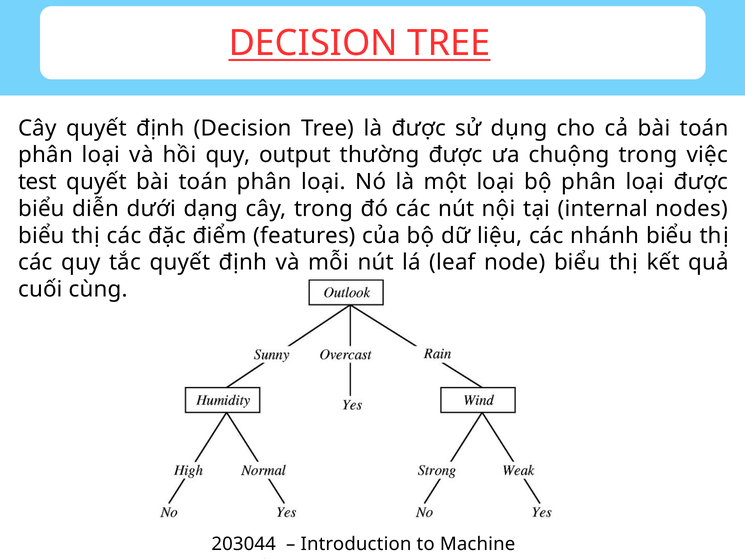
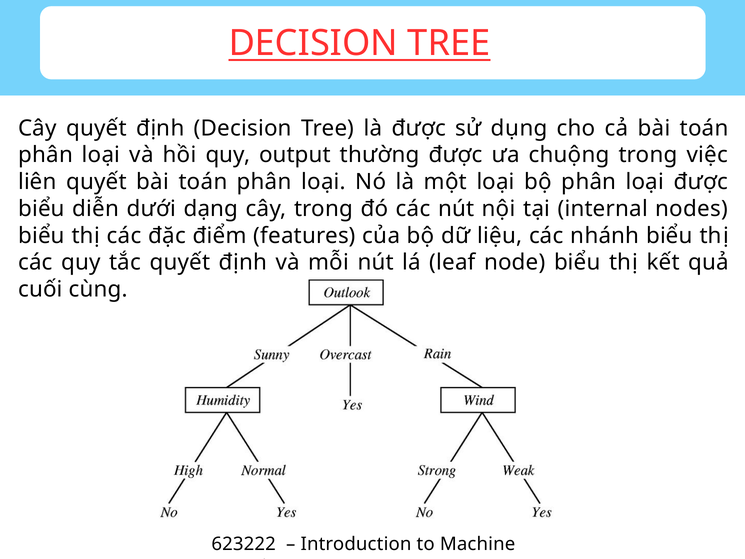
test: test -> liên
203044: 203044 -> 623222
